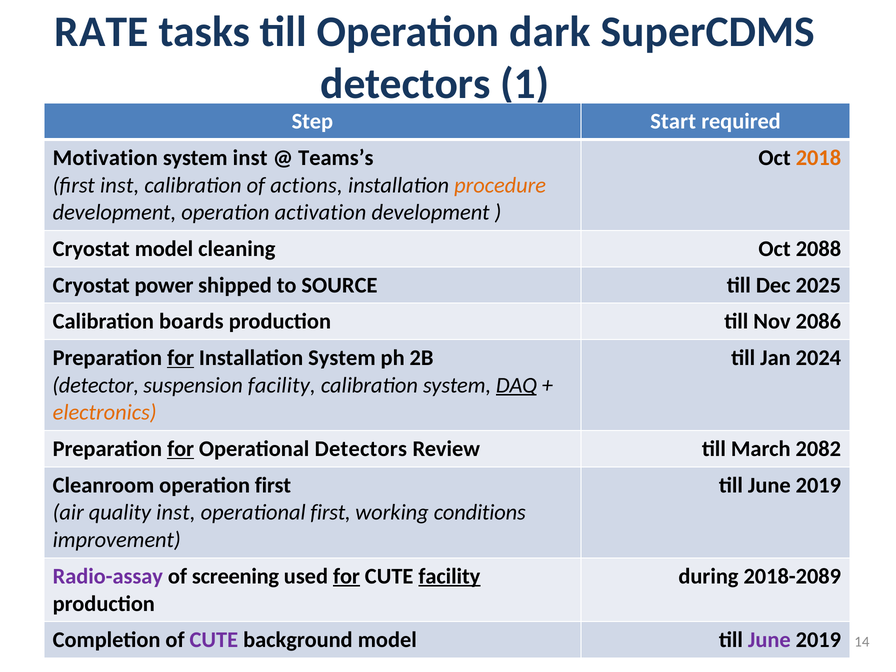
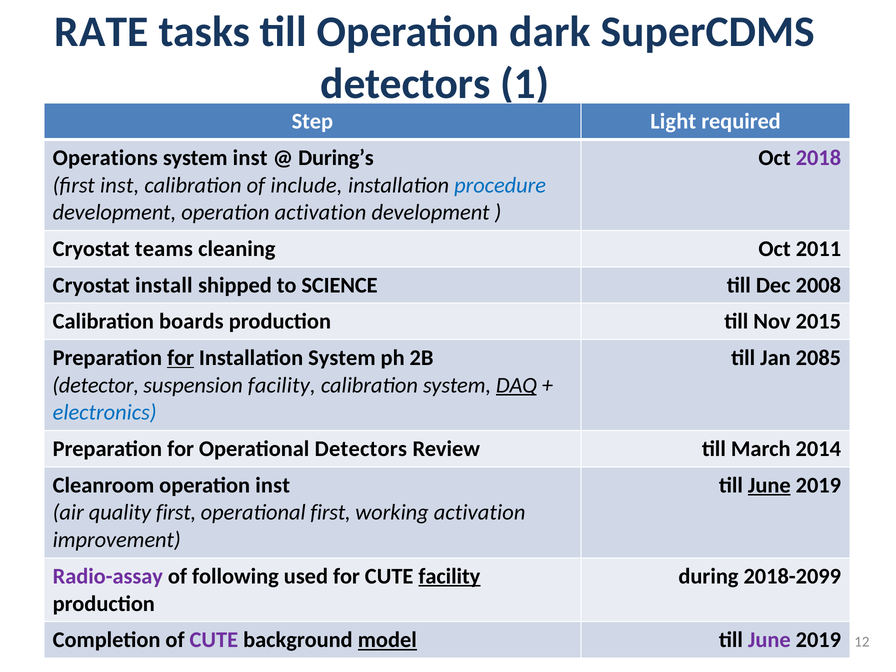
Start: Start -> Light
Motivation: Motivation -> Operations
Teams’s: Teams’s -> During’s
2018 colour: orange -> purple
actions: actions -> include
procedure colour: orange -> blue
Cryostat model: model -> teams
2088: 2088 -> 2011
power: power -> install
SOURCE: SOURCE -> SCIENCE
2025: 2025 -> 2008
2086: 2086 -> 2015
2024: 2024 -> 2085
electronics colour: orange -> blue
for at (181, 449) underline: present -> none
2082: 2082 -> 2014
operation first: first -> inst
June at (769, 485) underline: none -> present
quality inst: inst -> first
working conditions: conditions -> activation
screening: screening -> following
for at (346, 576) underline: present -> none
2018-2089: 2018-2089 -> 2018-2099
model at (387, 640) underline: none -> present
14: 14 -> 12
